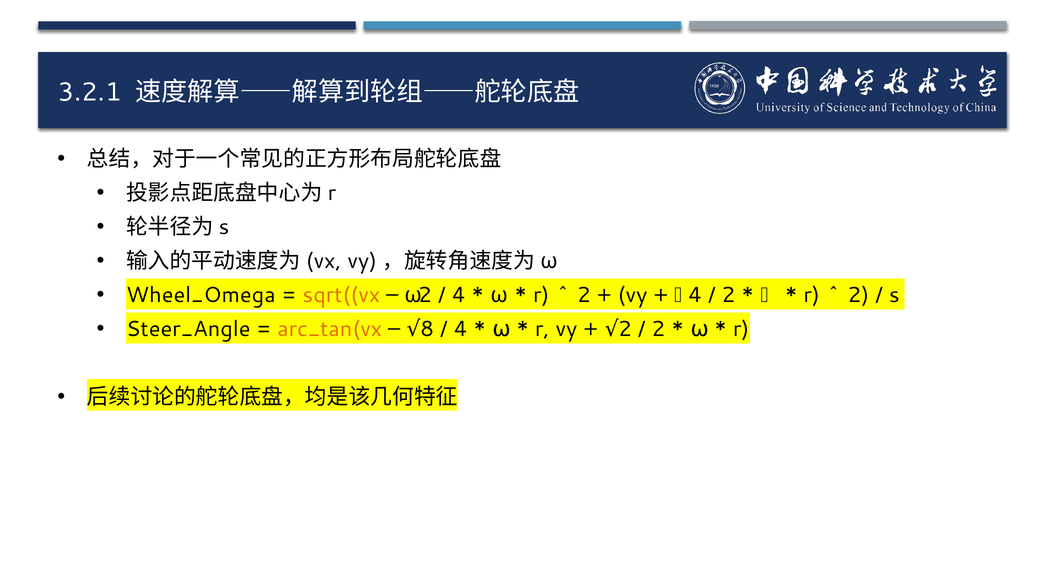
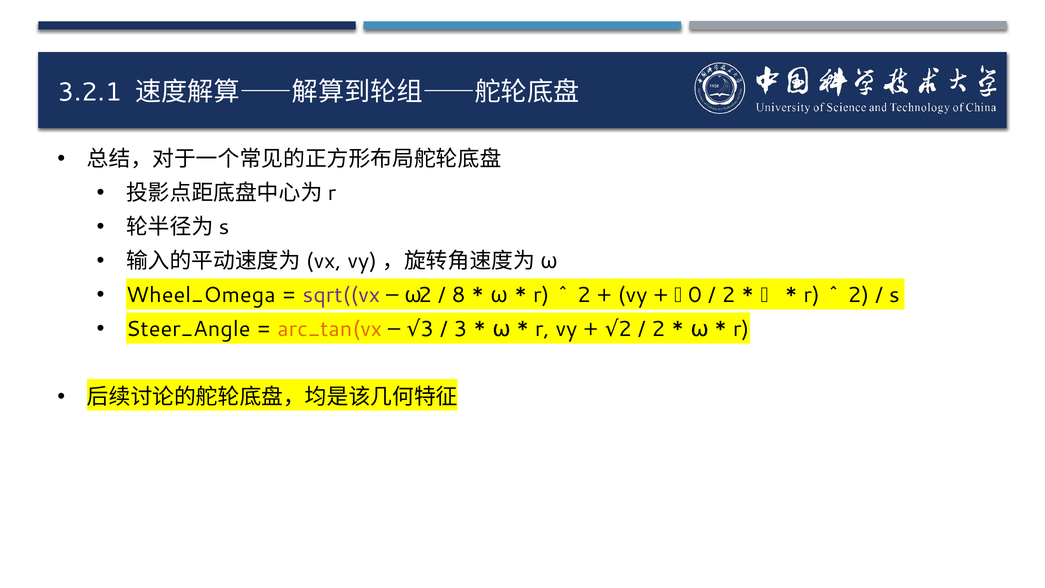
sqrt((vx colour: orange -> purple
4 at (459, 295): 4 -> 8
4 at (695, 295): 4 -> 0
8 at (427, 329): 8 -> 3
4 at (460, 329): 4 -> 3
